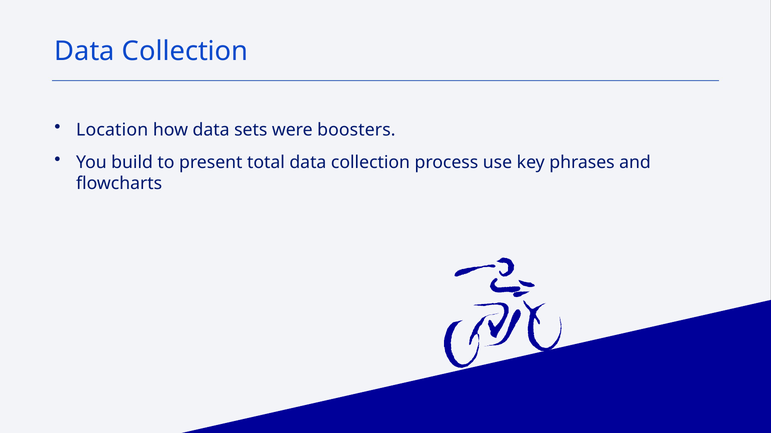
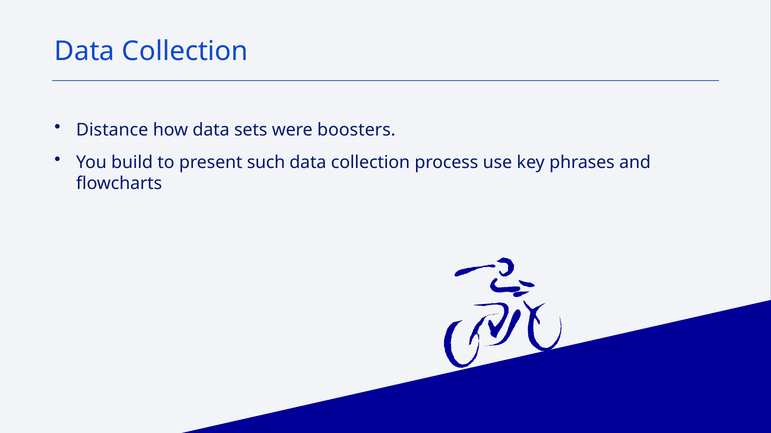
Location: Location -> Distance
total: total -> such
